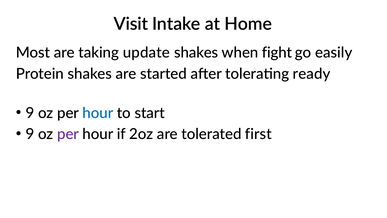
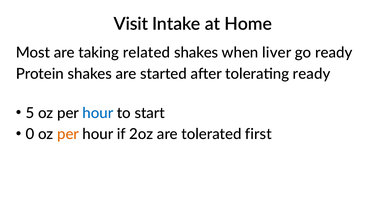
update: update -> related
fight: fight -> liver
go easily: easily -> ready
9 at (30, 113): 9 -> 5
9 at (30, 134): 9 -> 0
per at (68, 134) colour: purple -> orange
